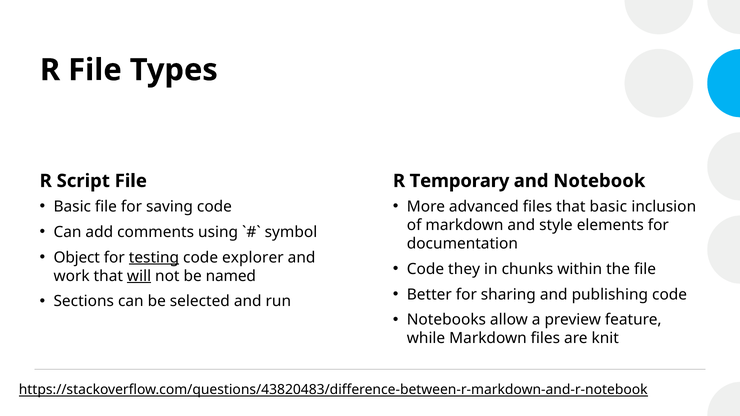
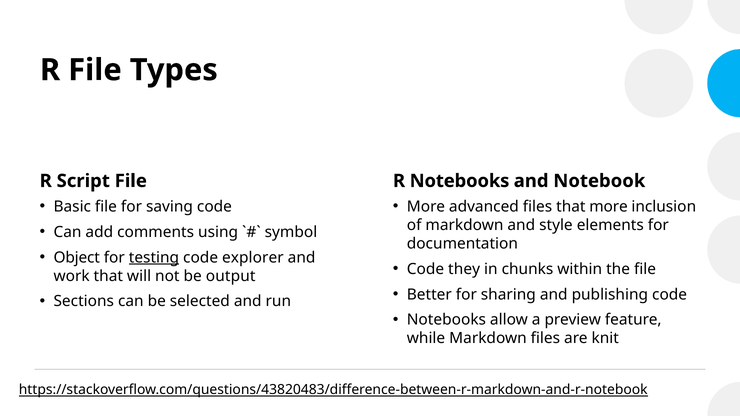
R Temporary: Temporary -> Notebooks
that basic: basic -> more
will underline: present -> none
named: named -> output
